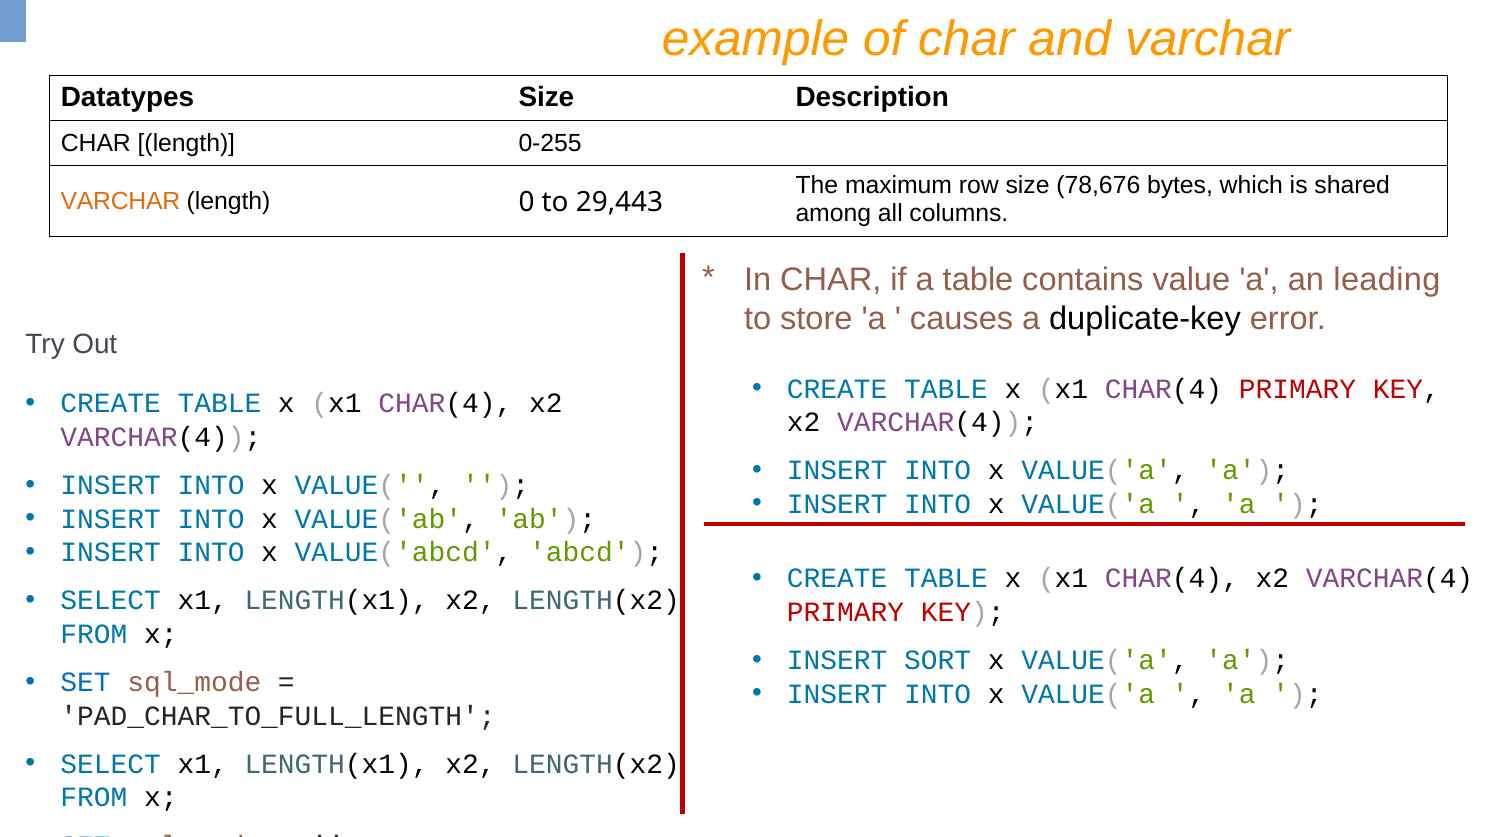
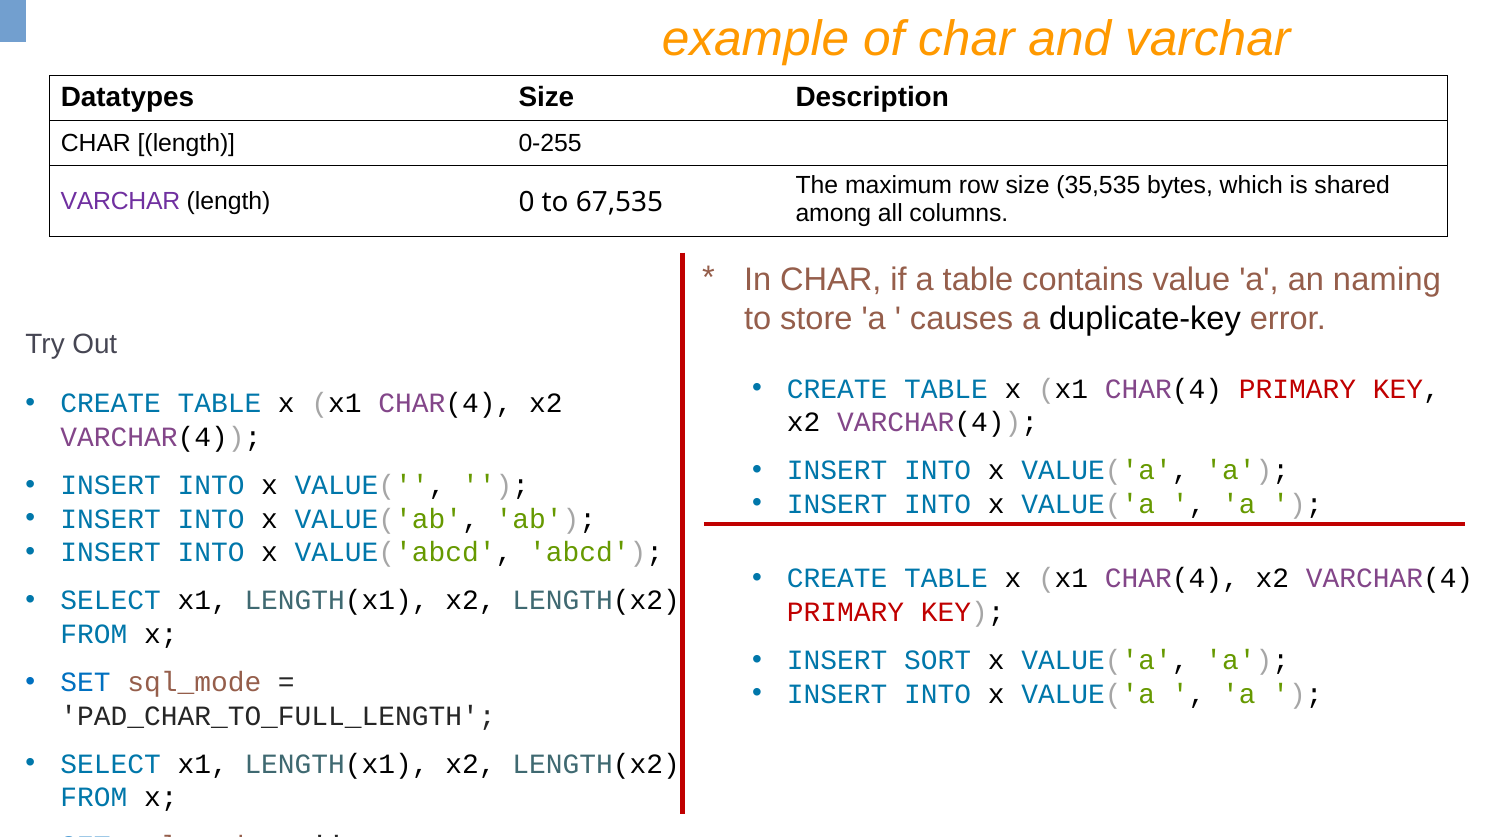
78,676: 78,676 -> 35,535
VARCHAR at (120, 201) colour: orange -> purple
29,443: 29,443 -> 67,535
leading: leading -> naming
